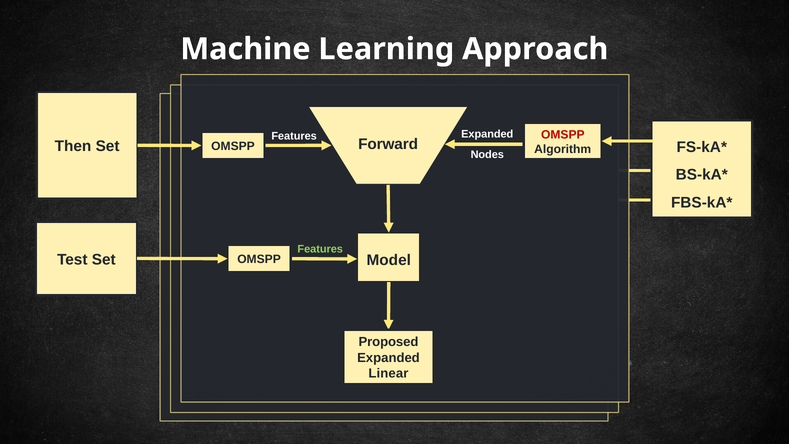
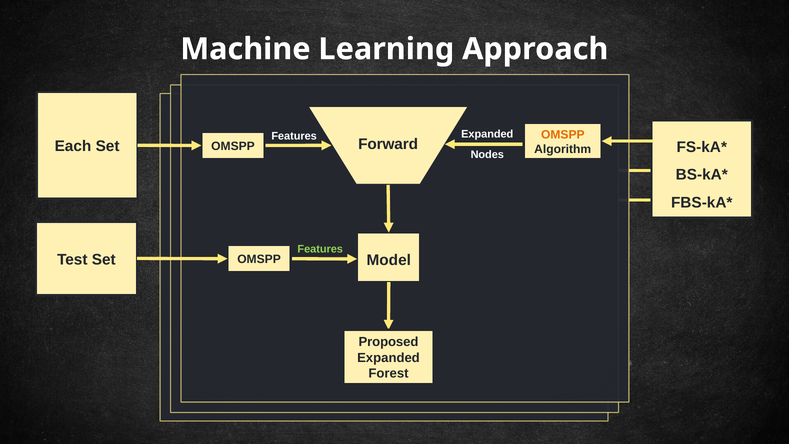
OMSPP at (563, 135) colour: red -> orange
Then: Then -> Each
Linear: Linear -> Forest
